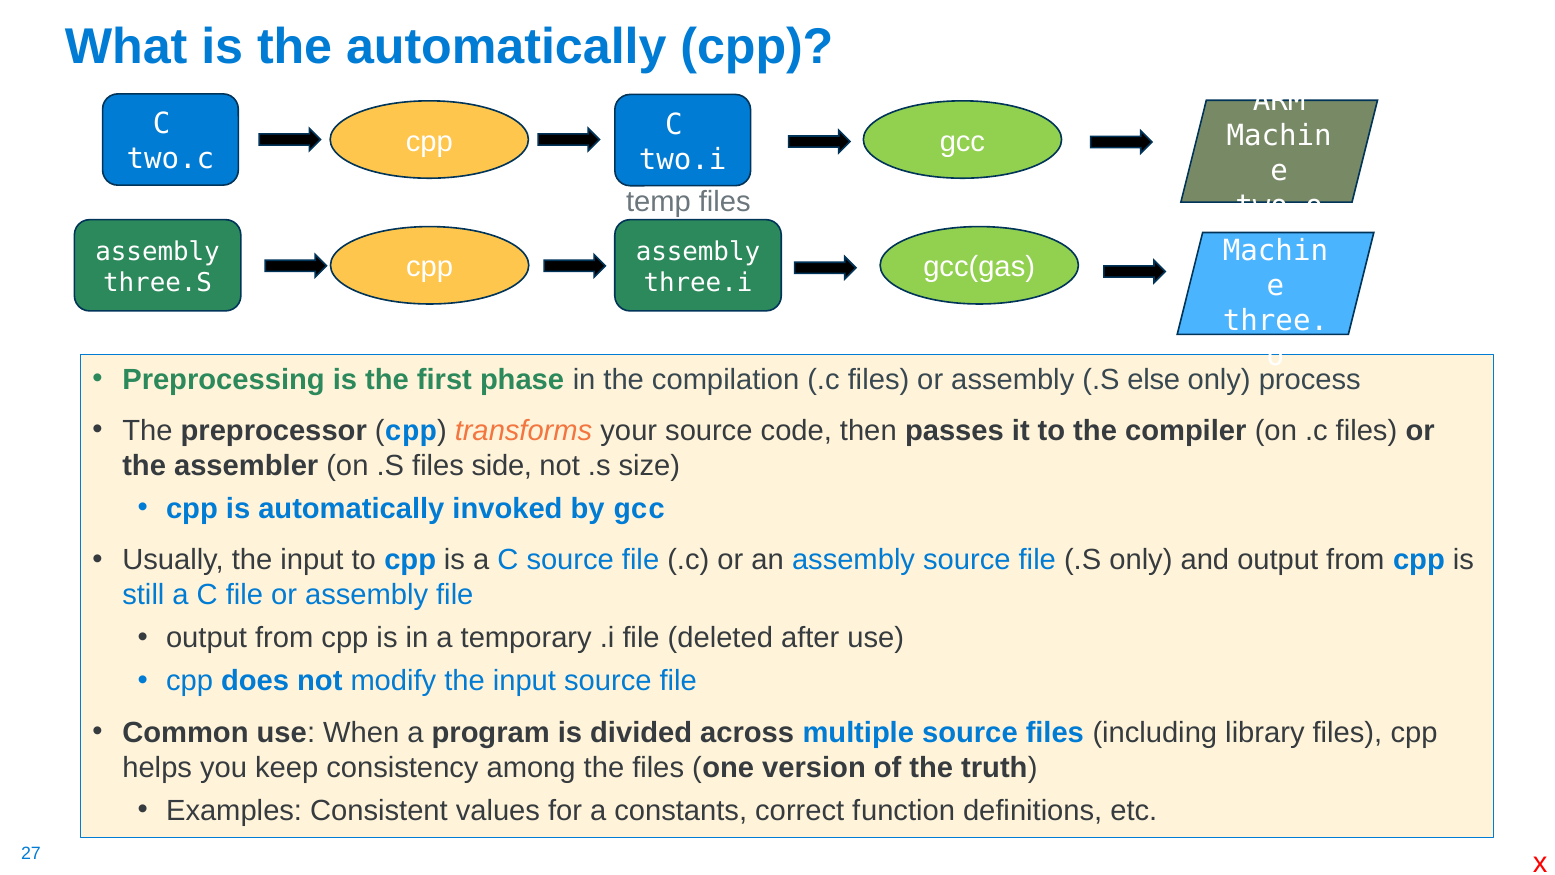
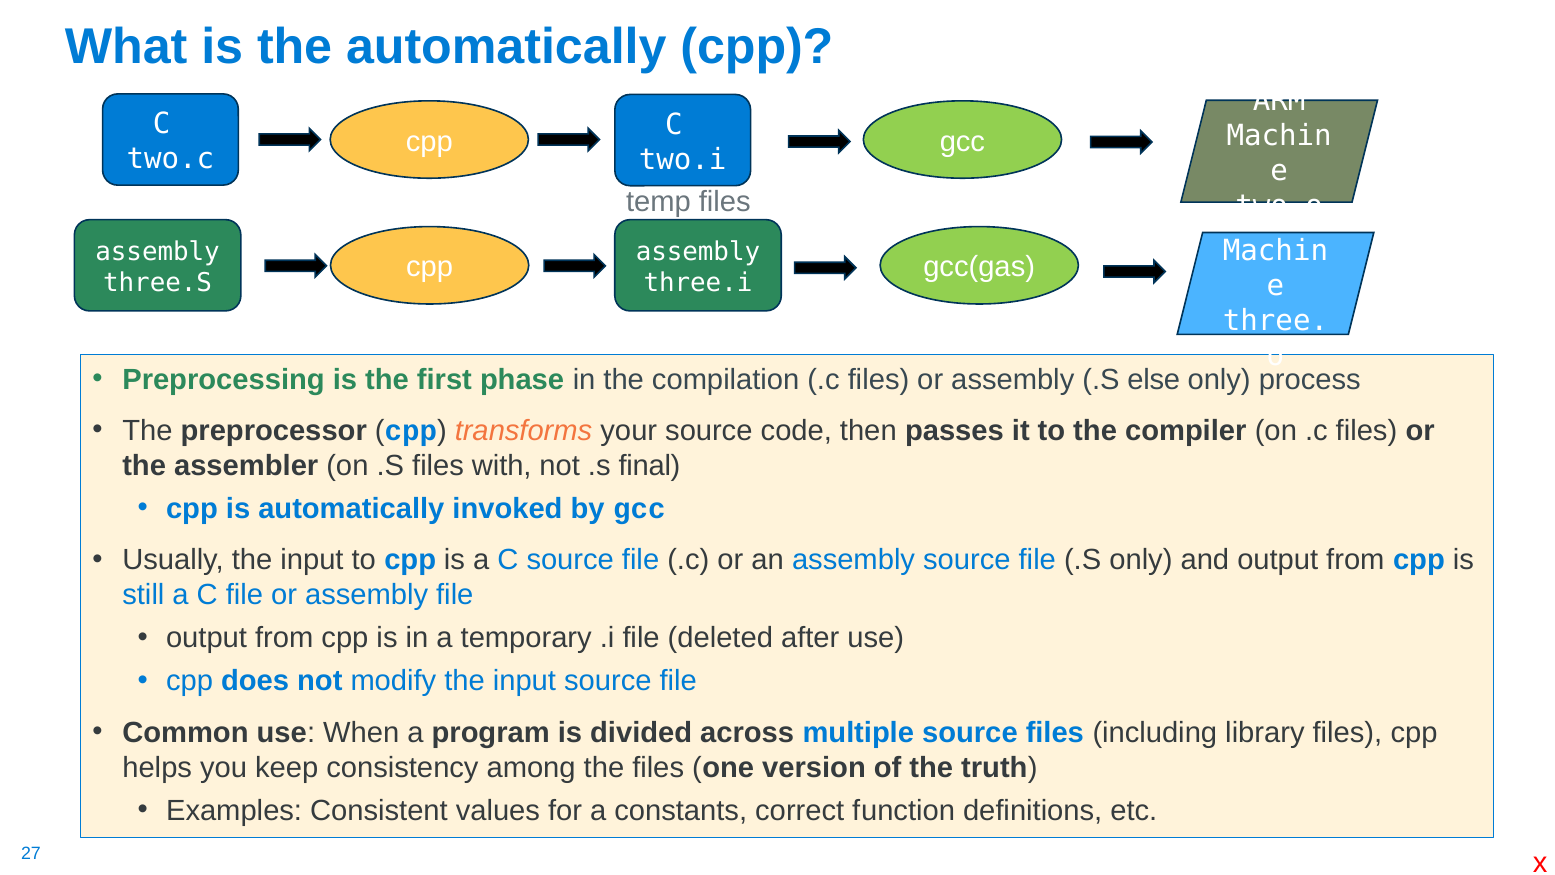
side: side -> with
size: size -> final
